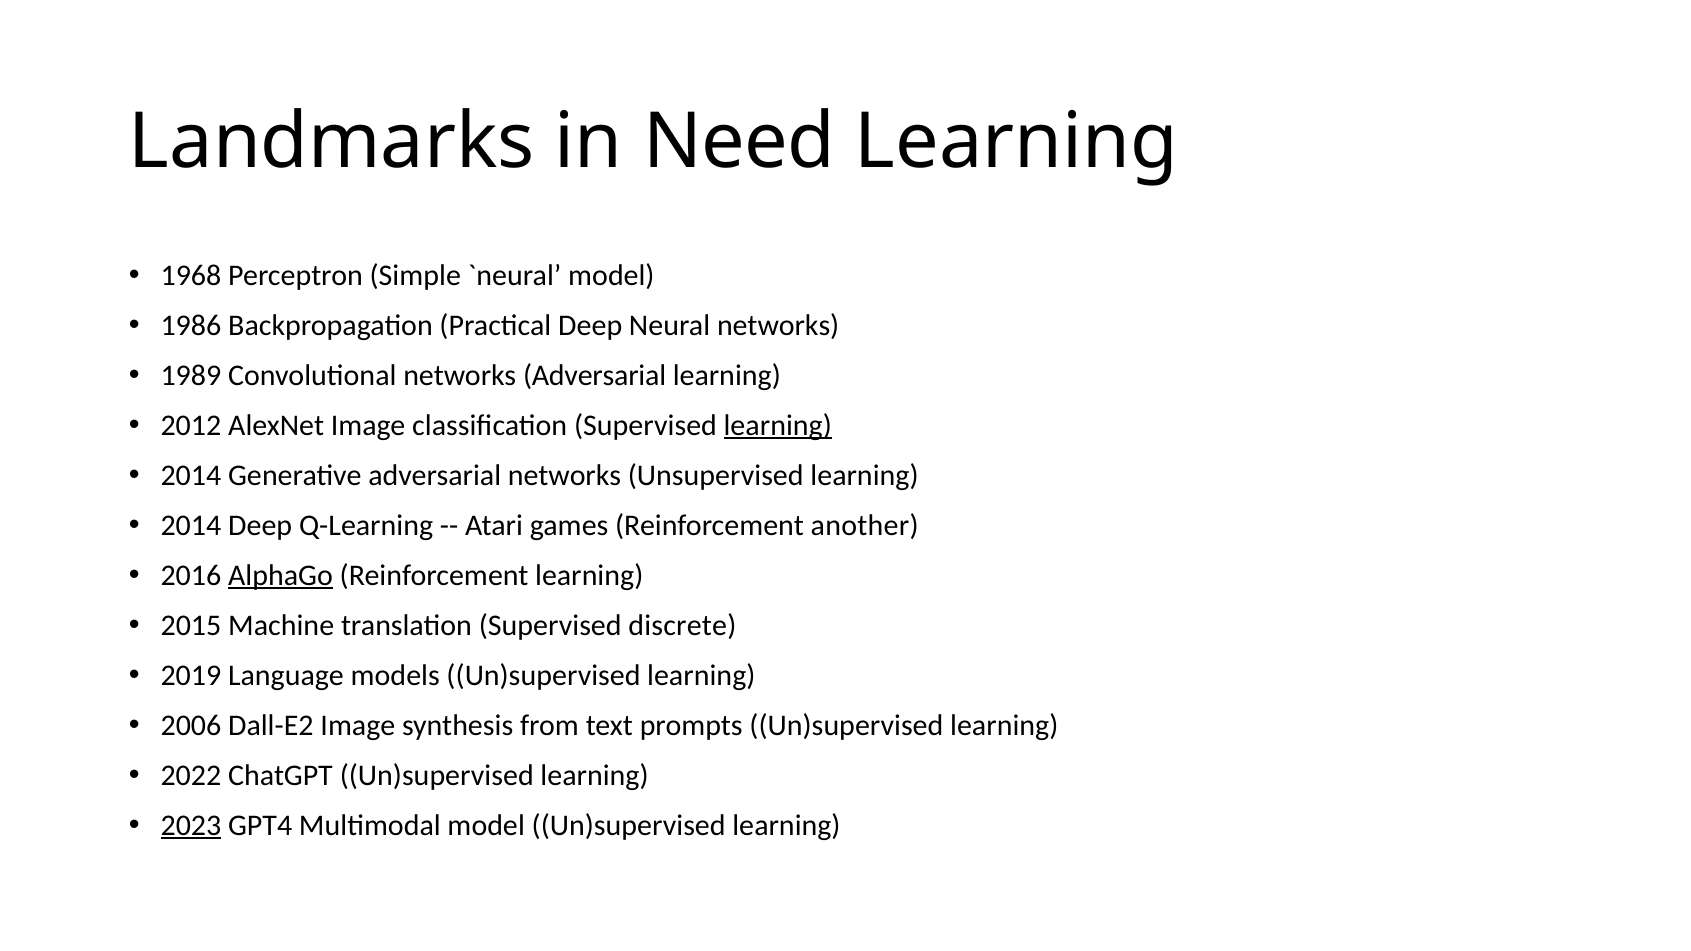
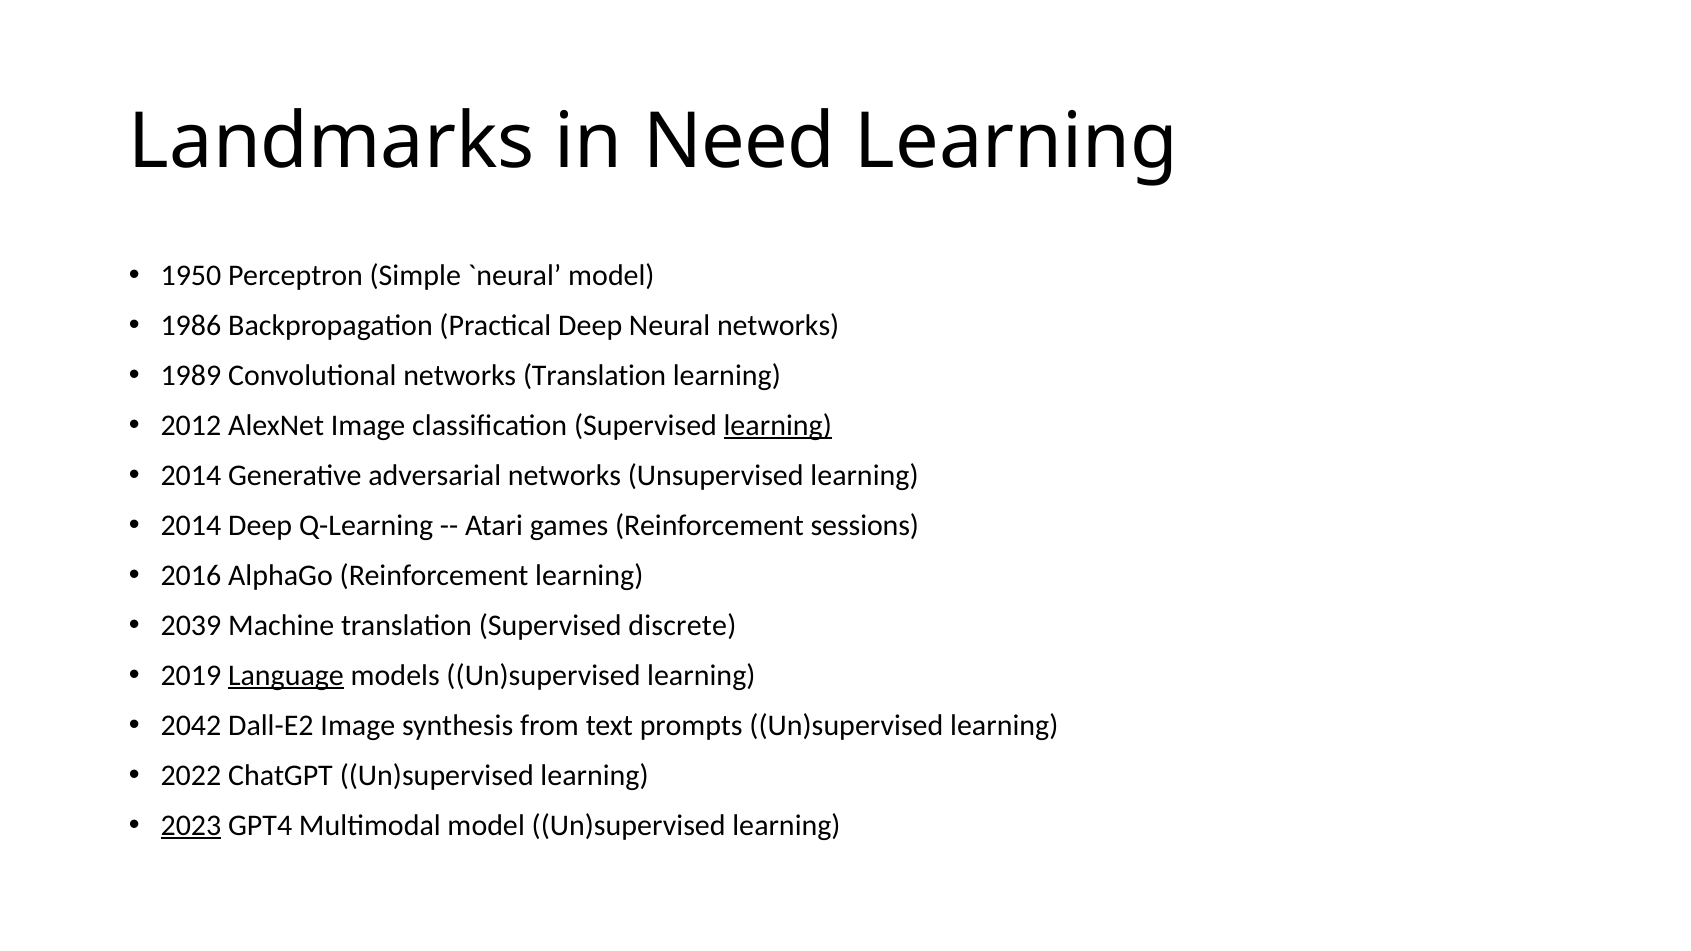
1968: 1968 -> 1950
networks Adversarial: Adversarial -> Translation
another: another -> sessions
AlphaGo underline: present -> none
2015: 2015 -> 2039
Language underline: none -> present
2006: 2006 -> 2042
